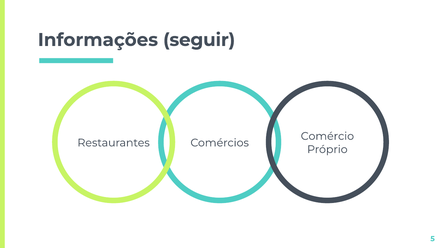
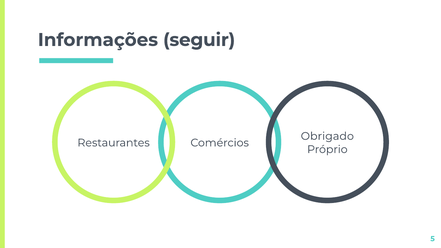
Comércio: Comércio -> Obrigado
